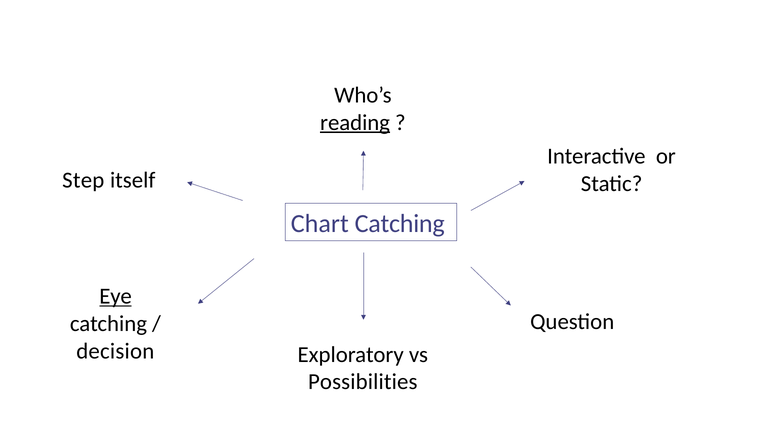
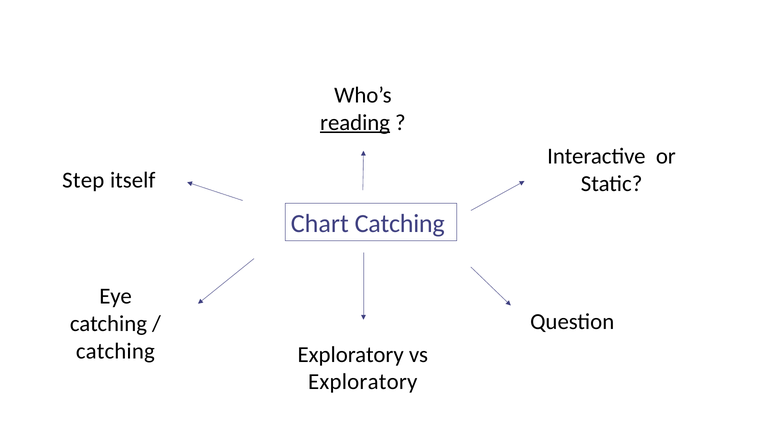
Eye underline: present -> none
decision at (115, 351): decision -> catching
Possibilities at (363, 382): Possibilities -> Exploratory
